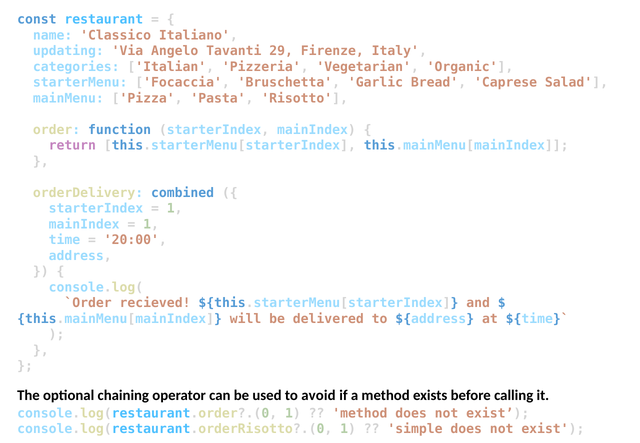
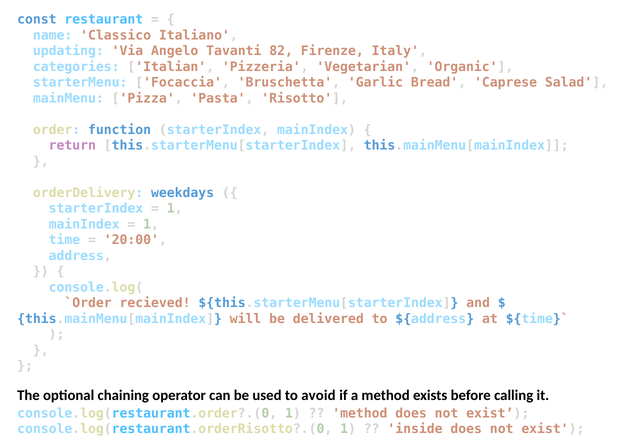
29: 29 -> 82
combined: combined -> weekdays
simple: simple -> inside
